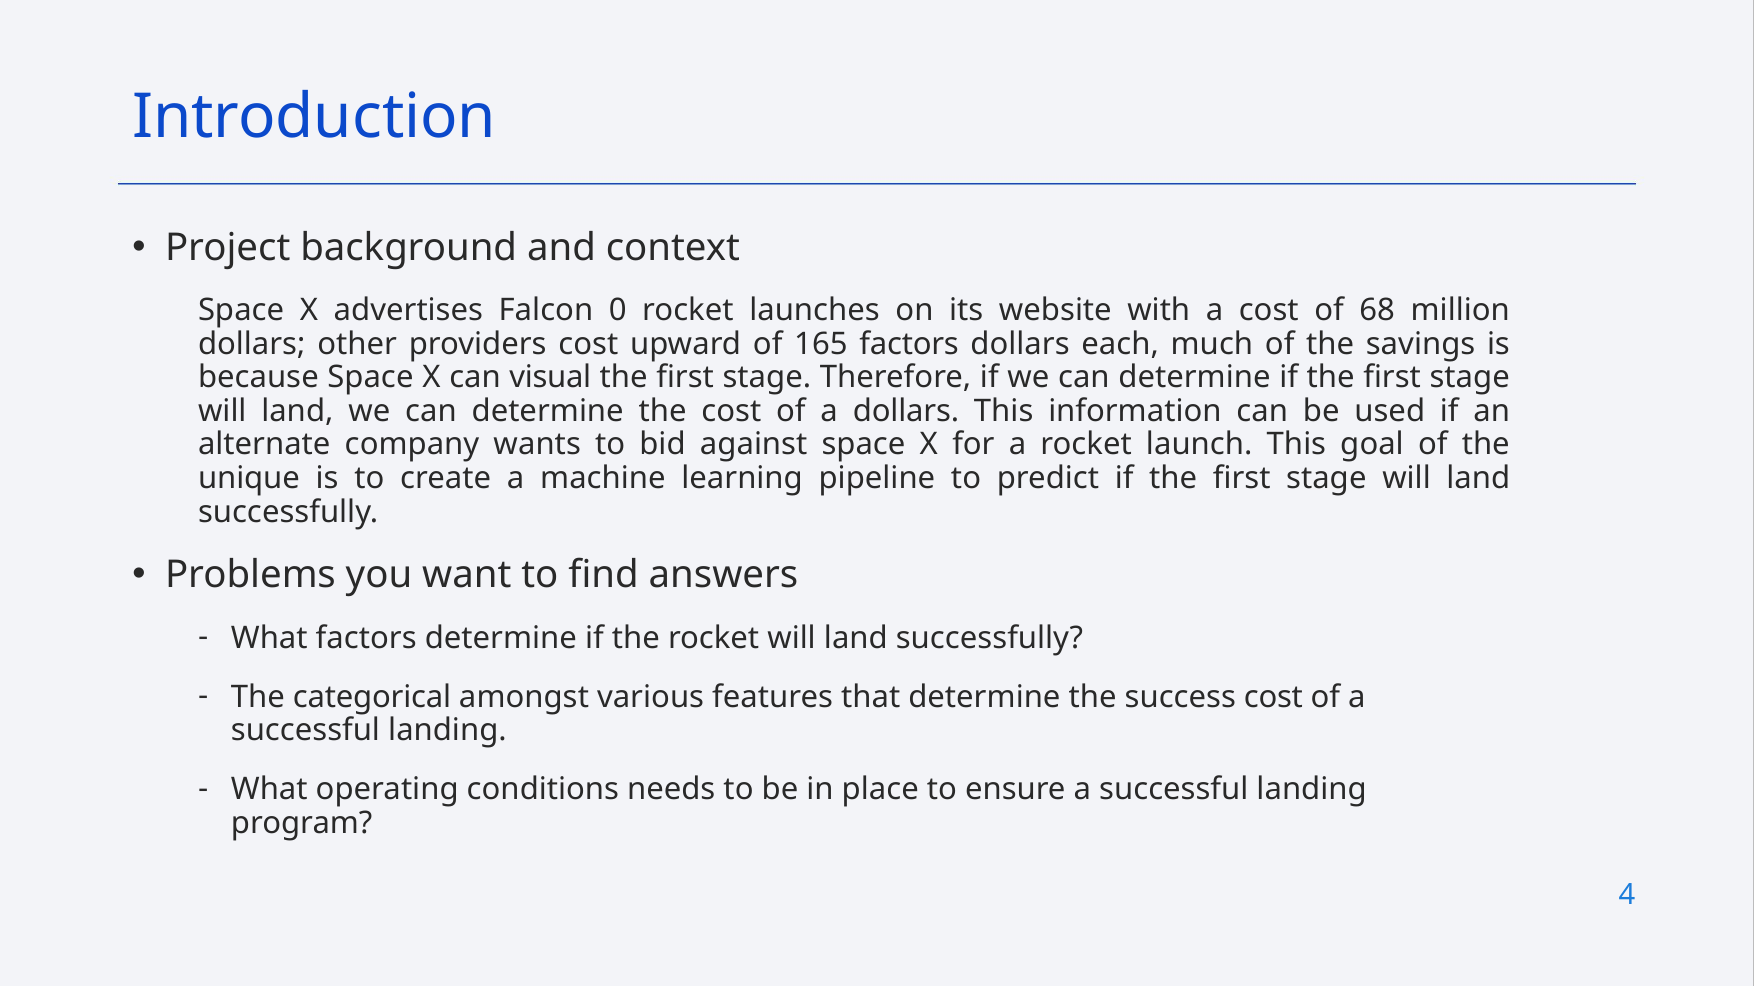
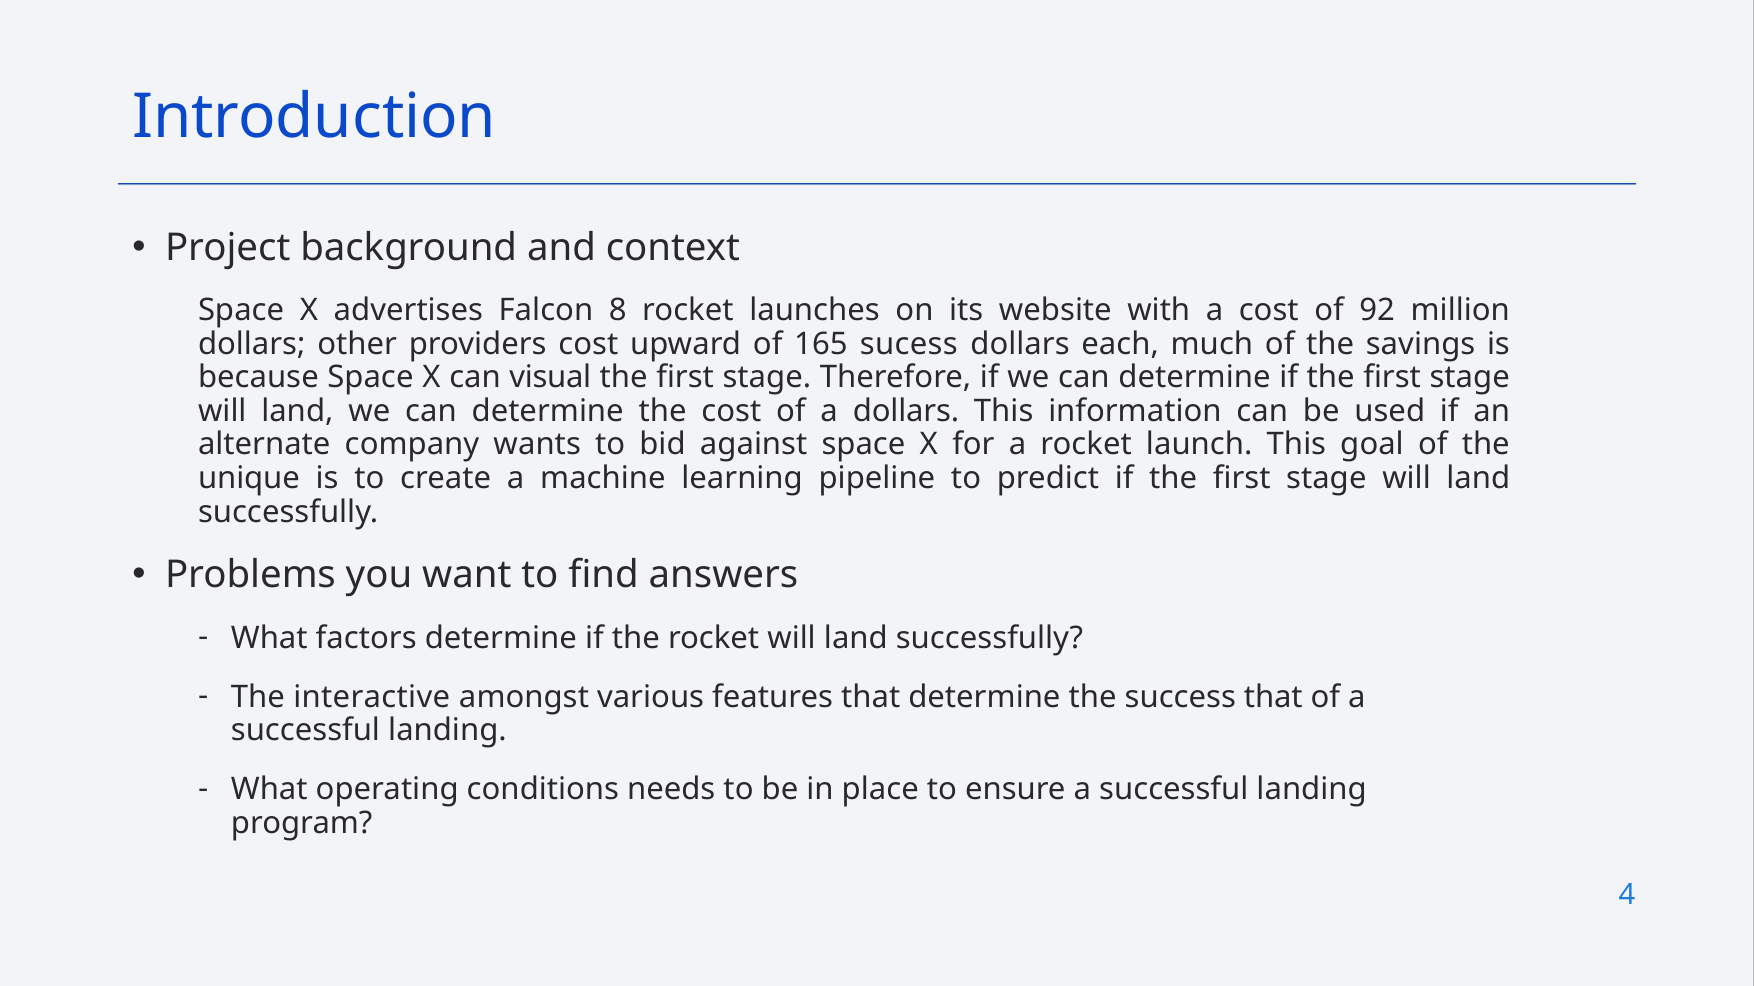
0: 0 -> 8
68: 68 -> 92
165 factors: factors -> sucess
categorical: categorical -> interactive
success cost: cost -> that
